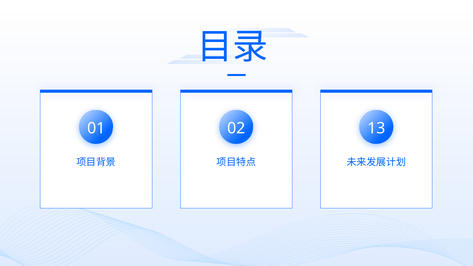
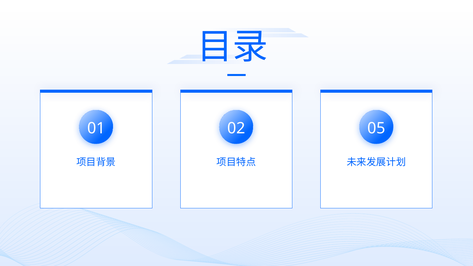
13: 13 -> 05
